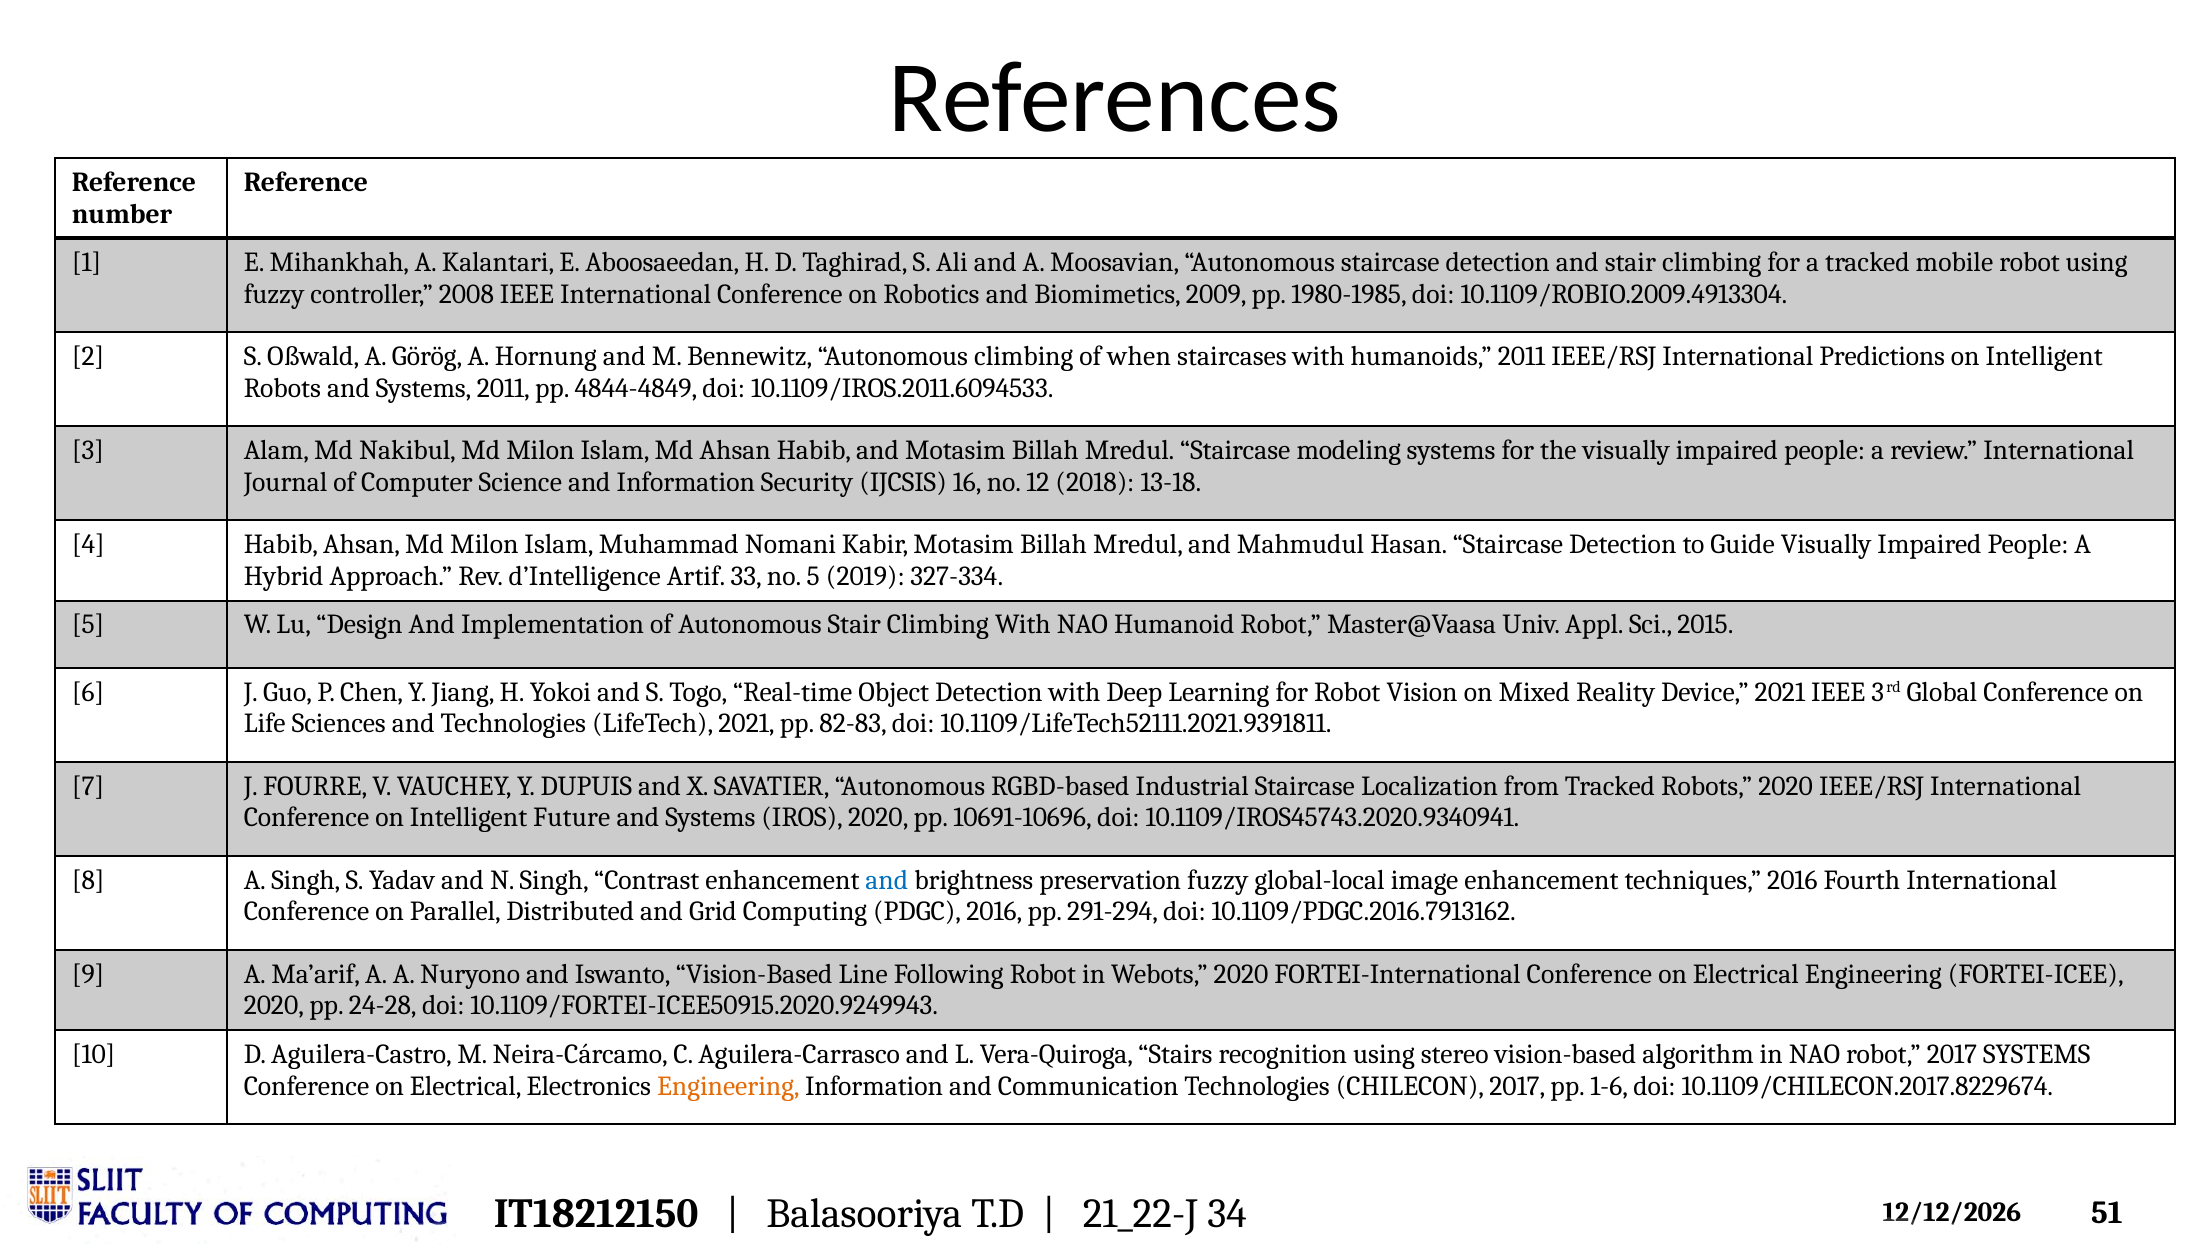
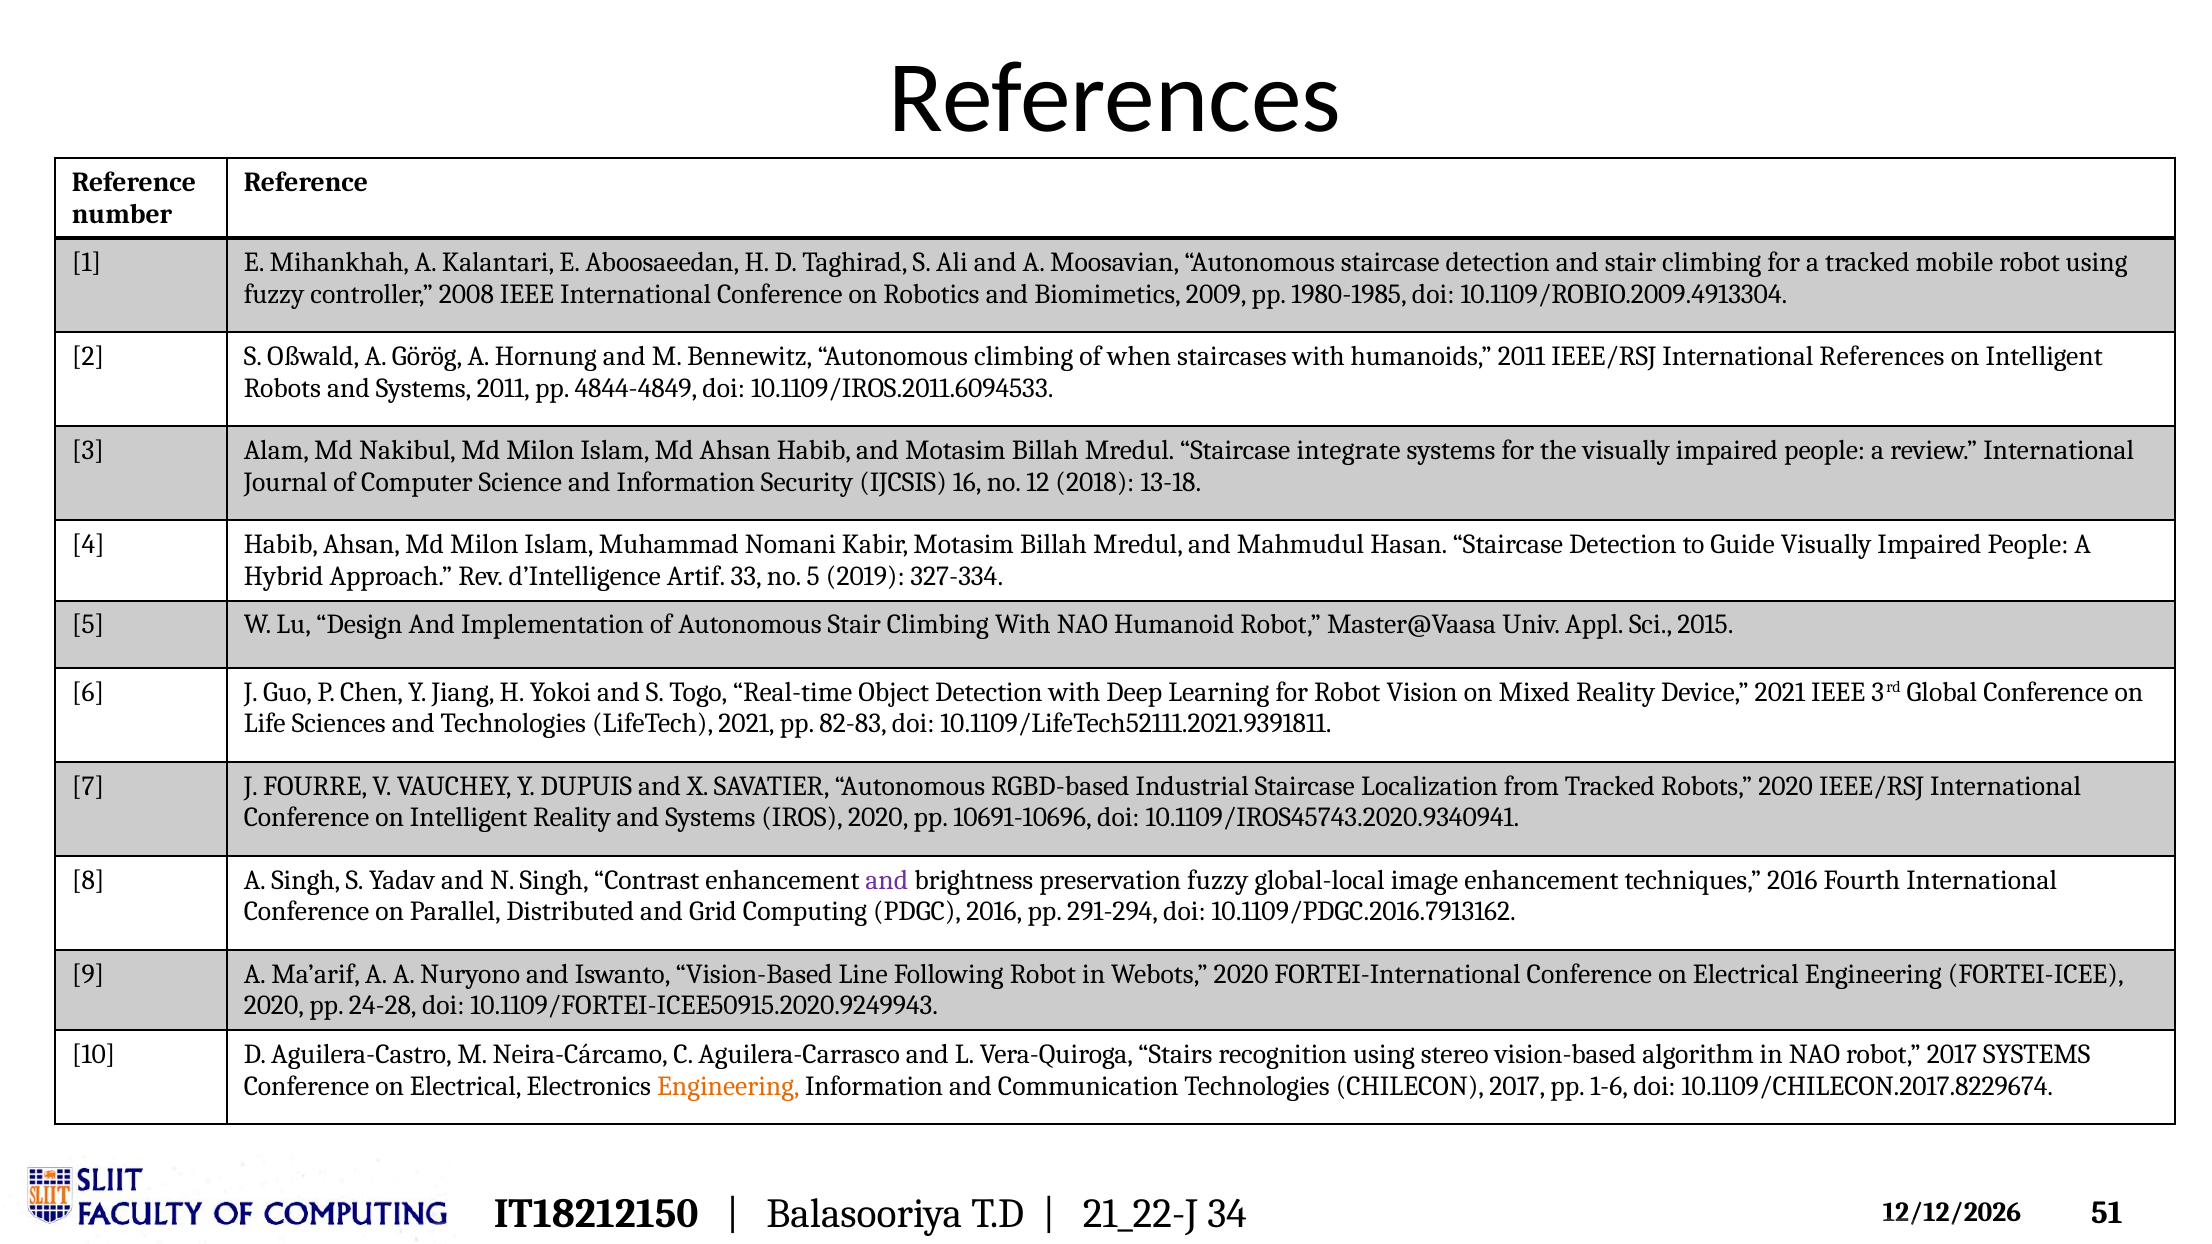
International Predictions: Predictions -> References
modeling: modeling -> integrate
Intelligent Future: Future -> Reality
and at (887, 880) colour: blue -> purple
